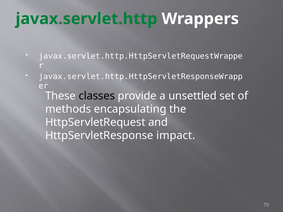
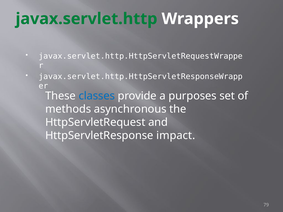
classes colour: black -> blue
unsettled: unsettled -> purposes
encapsulating: encapsulating -> asynchronous
